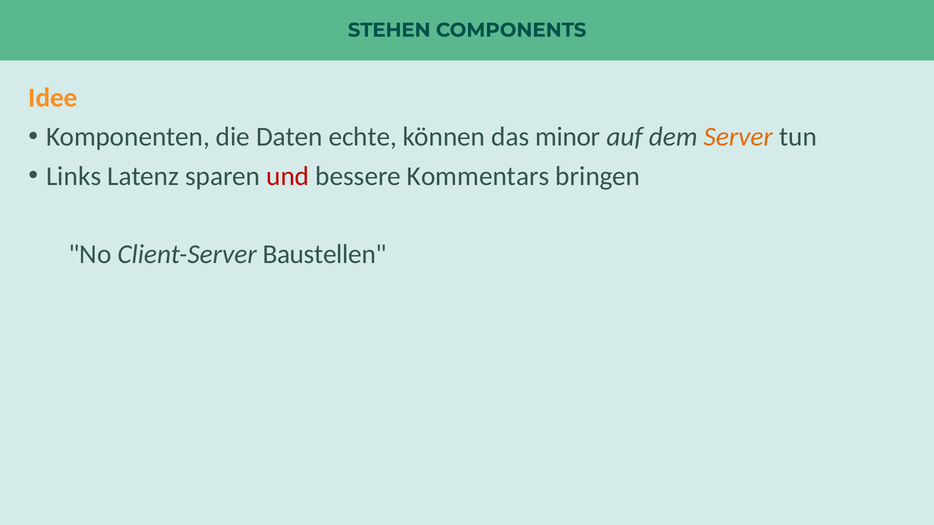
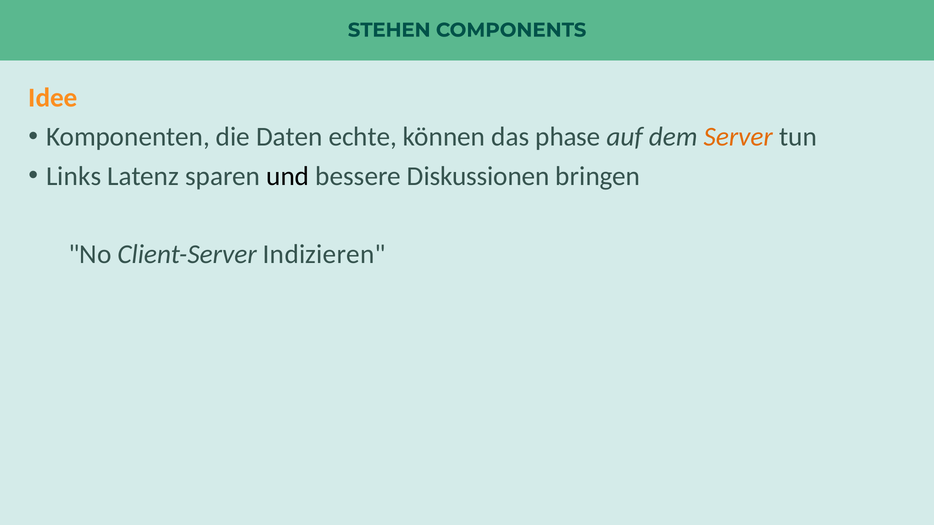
minor: minor -> phase
und colour: red -> black
Kommentars: Kommentars -> Diskussionen
Baustellen: Baustellen -> Indizieren
